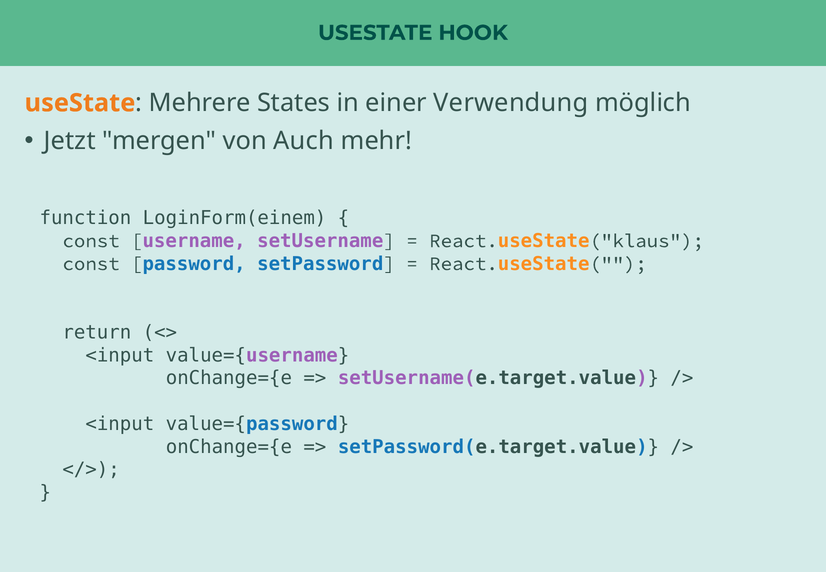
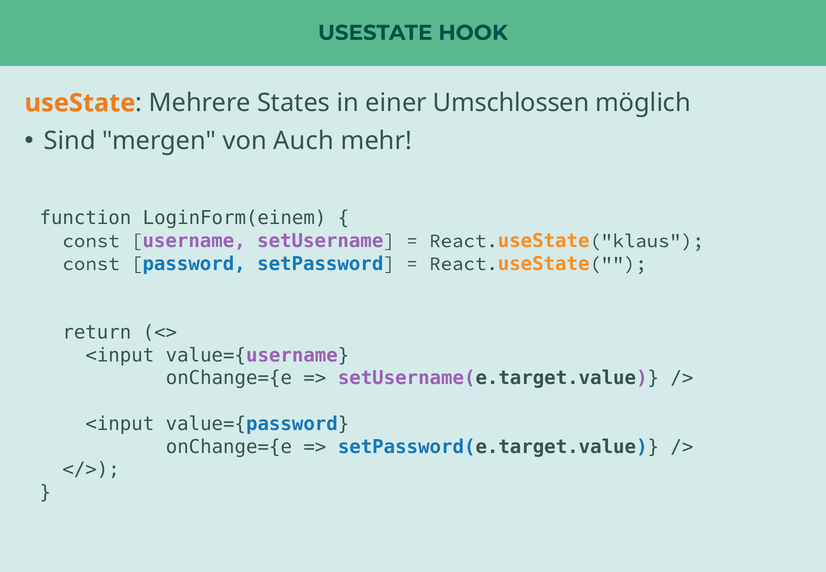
Verwendung: Verwendung -> Umschlossen
Jetzt: Jetzt -> Sind
